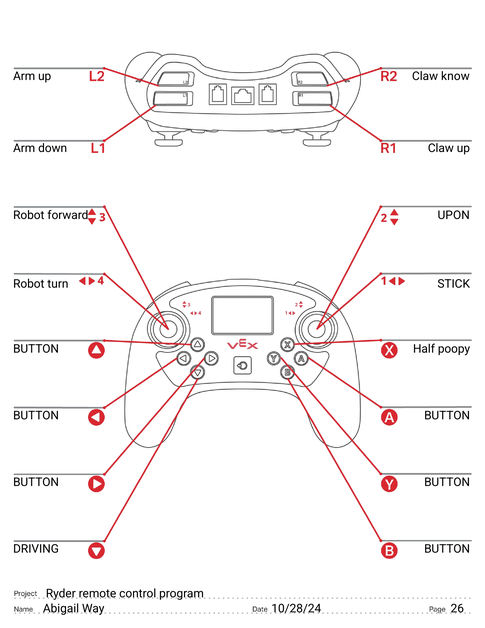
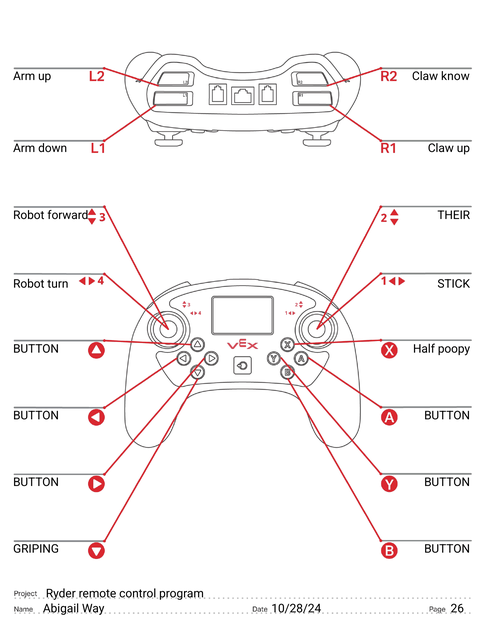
UPON: UPON -> THEIR
DRIVING: DRIVING -> GRIPING
